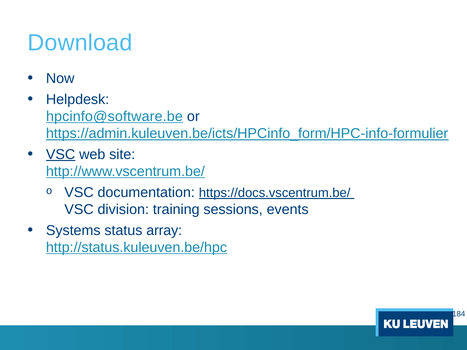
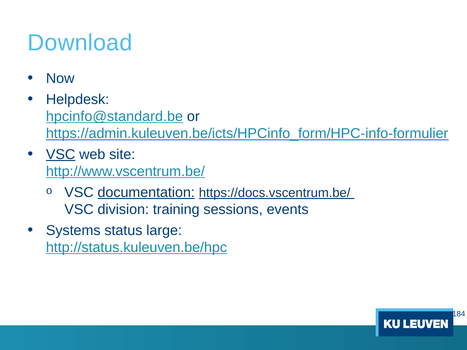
hpcinfo@software.be: hpcinfo@software.be -> hpcinfo@standard.be
documentation underline: none -> present
array: array -> large
